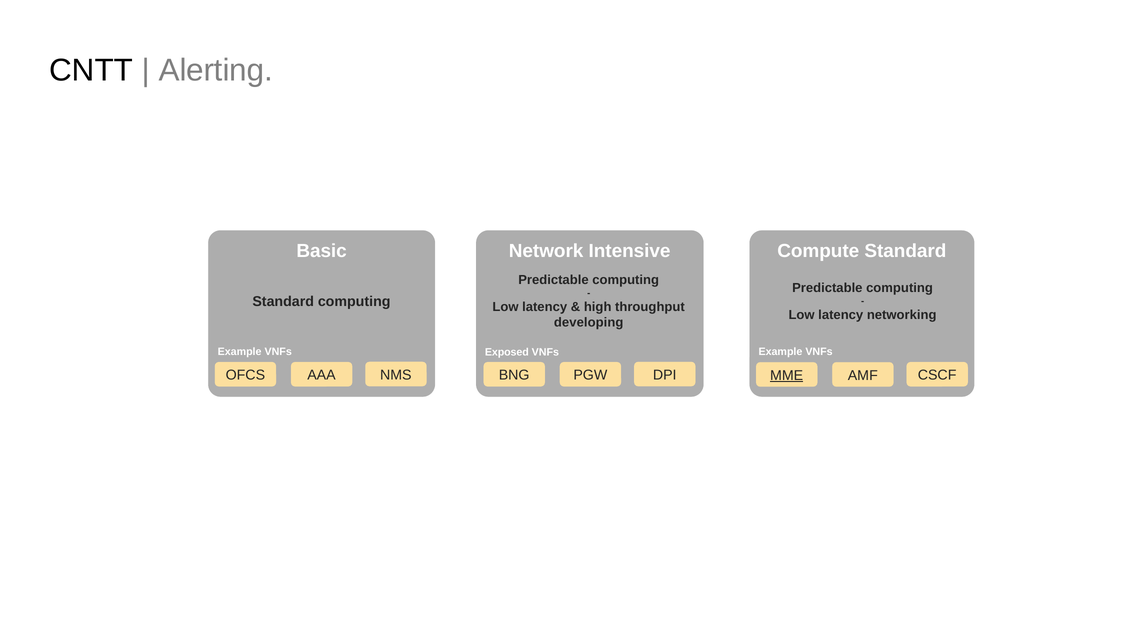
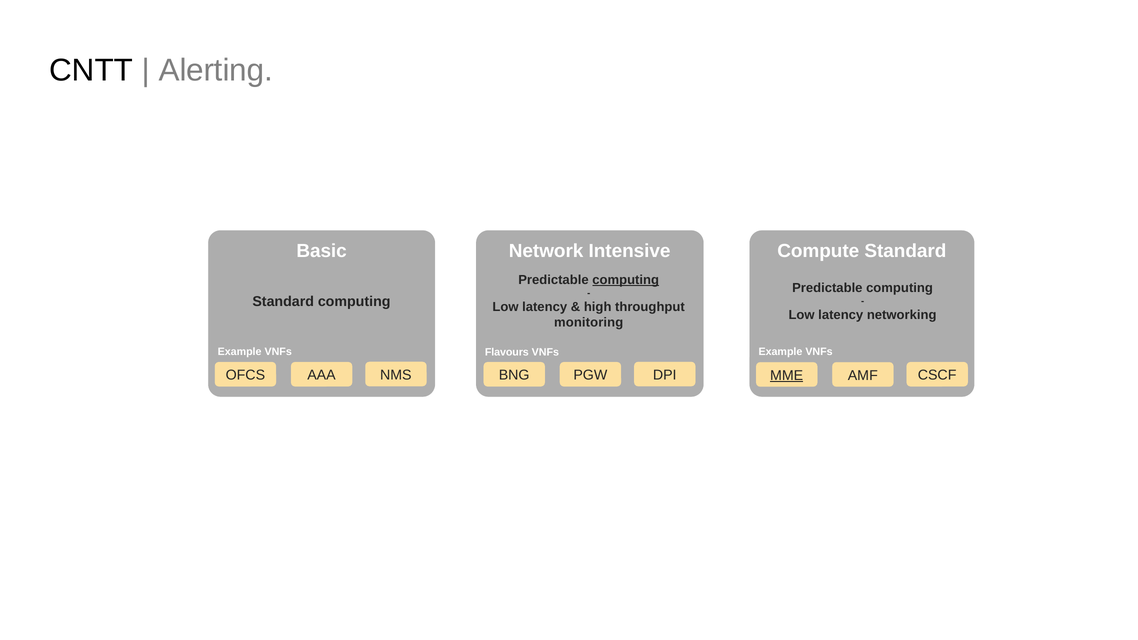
computing at (626, 280) underline: none -> present
developing: developing -> monitoring
Exposed: Exposed -> Flavours
